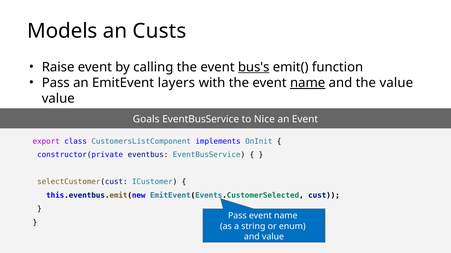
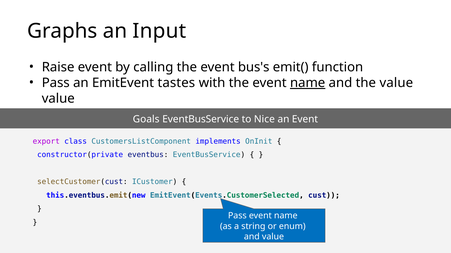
Models: Models -> Graphs
Custs: Custs -> Input
bus's underline: present -> none
layers: layers -> tastes
